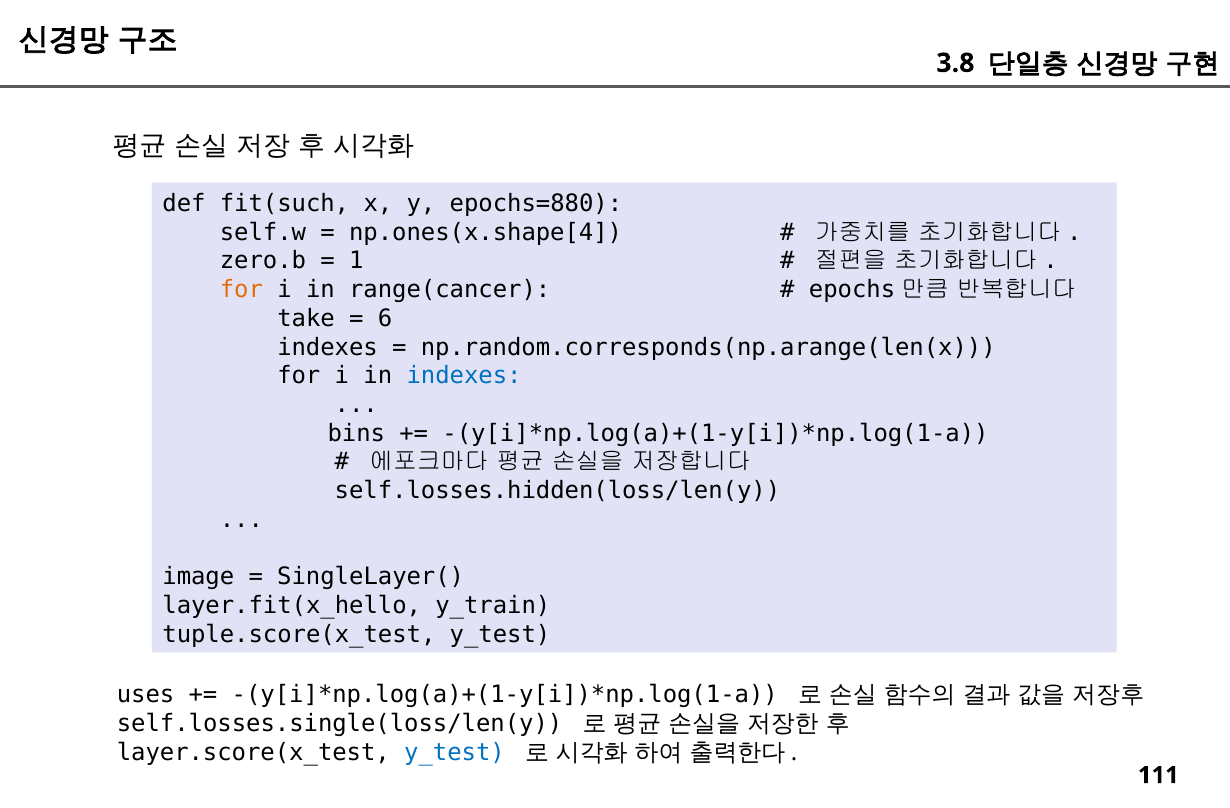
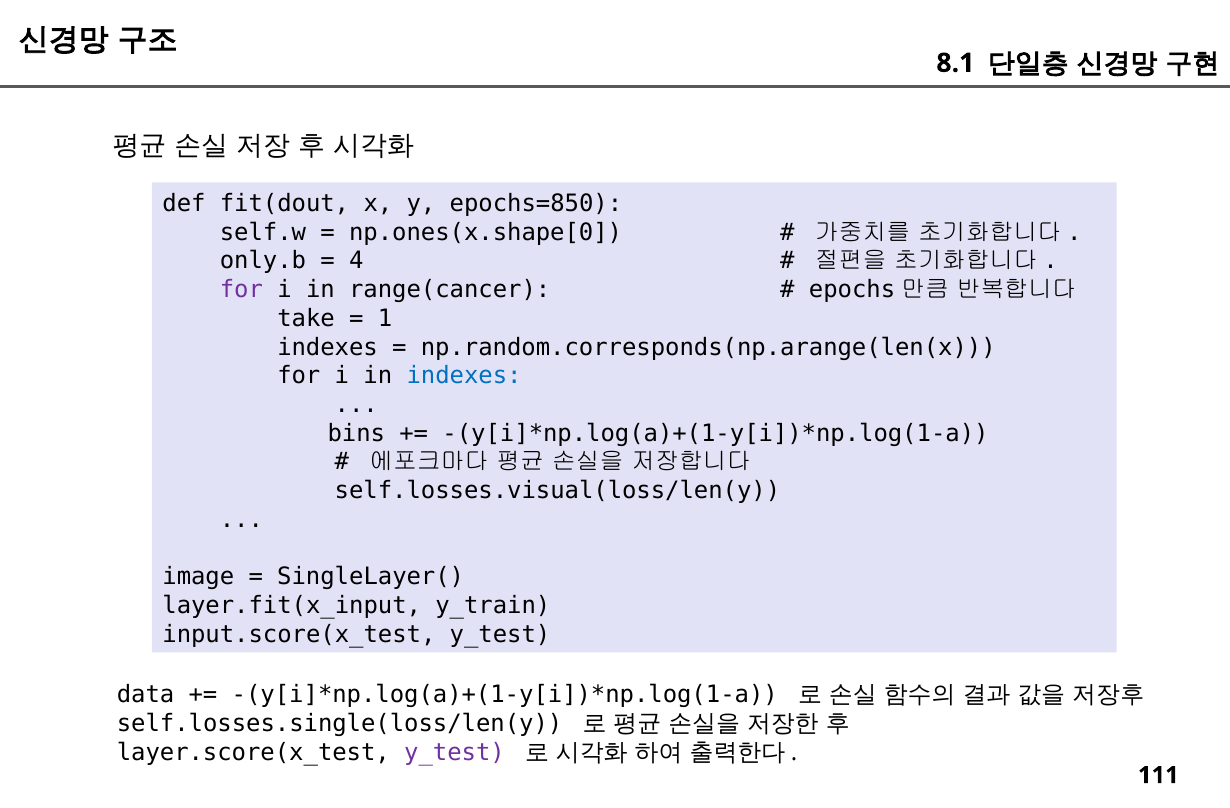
3.8: 3.8 -> 8.1
fit(such: fit(such -> fit(dout
epochs=880: epochs=880 -> epochs=850
np.ones(x.shape[4: np.ones(x.shape[4 -> np.ones(x.shape[0
zero.b: zero.b -> only.b
1: 1 -> 4
for at (241, 290) colour: orange -> purple
6: 6 -> 1
self.losses.hidden(loss/len(y: self.losses.hidden(loss/len(y -> self.losses.visual(loss/len(y
layer.fit(x_hello: layer.fit(x_hello -> layer.fit(x_input
tuple.score(x_test: tuple.score(x_test -> input.score(x_test
uses: uses -> data
y_test at (454, 752) colour: blue -> purple
